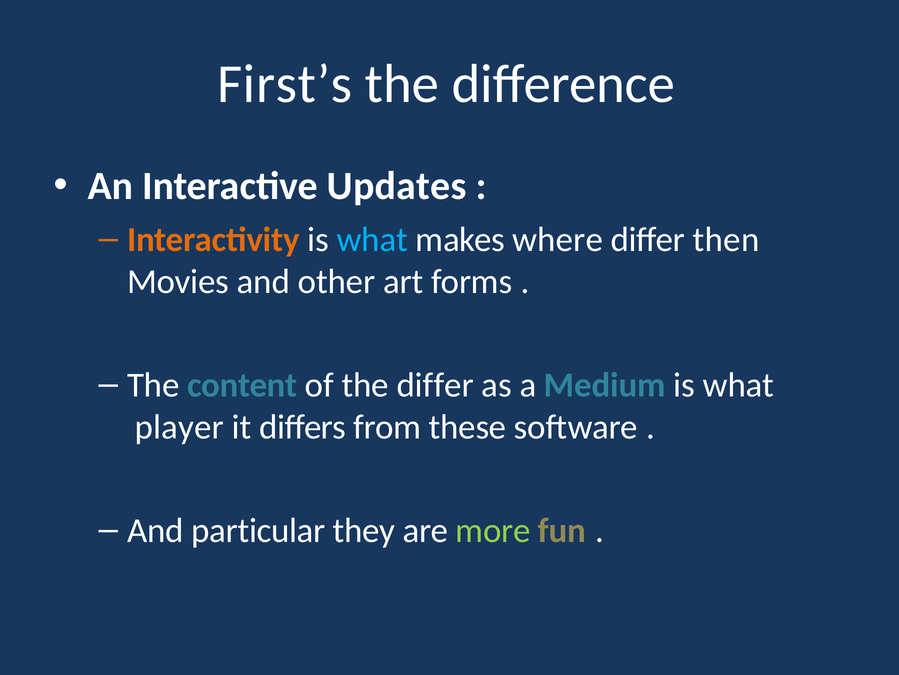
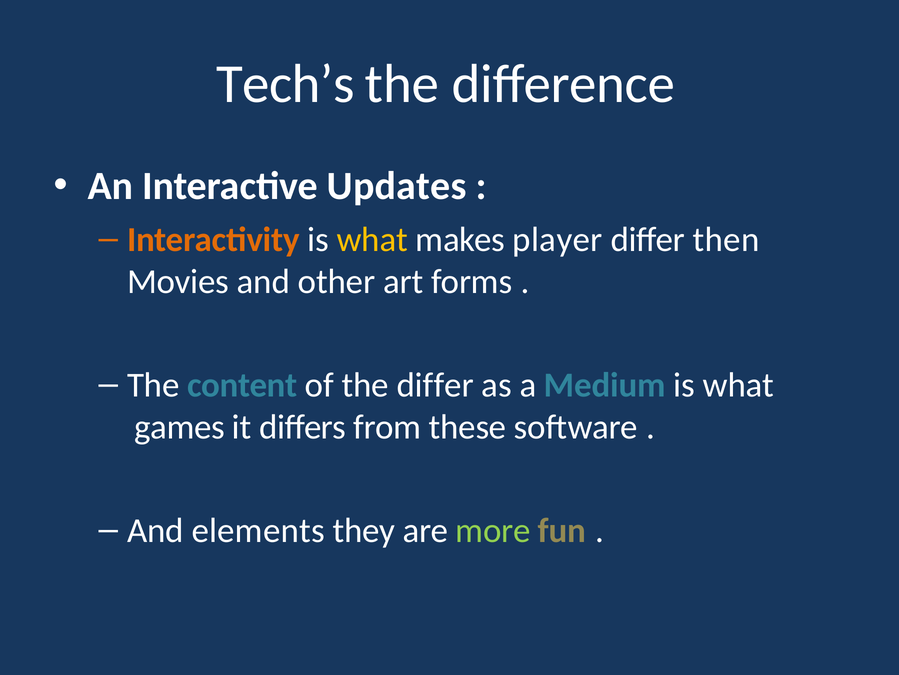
First’s: First’s -> Tech’s
what at (372, 239) colour: light blue -> yellow
where: where -> player
player: player -> games
particular: particular -> elements
